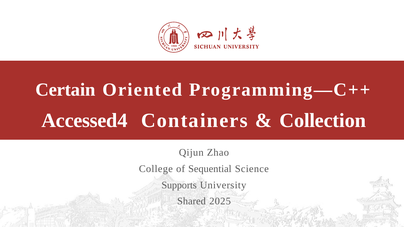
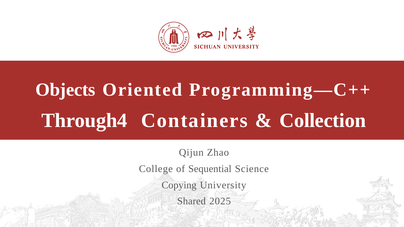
Certain: Certain -> Objects
Accessed4: Accessed4 -> Through4
Supports: Supports -> Copying
